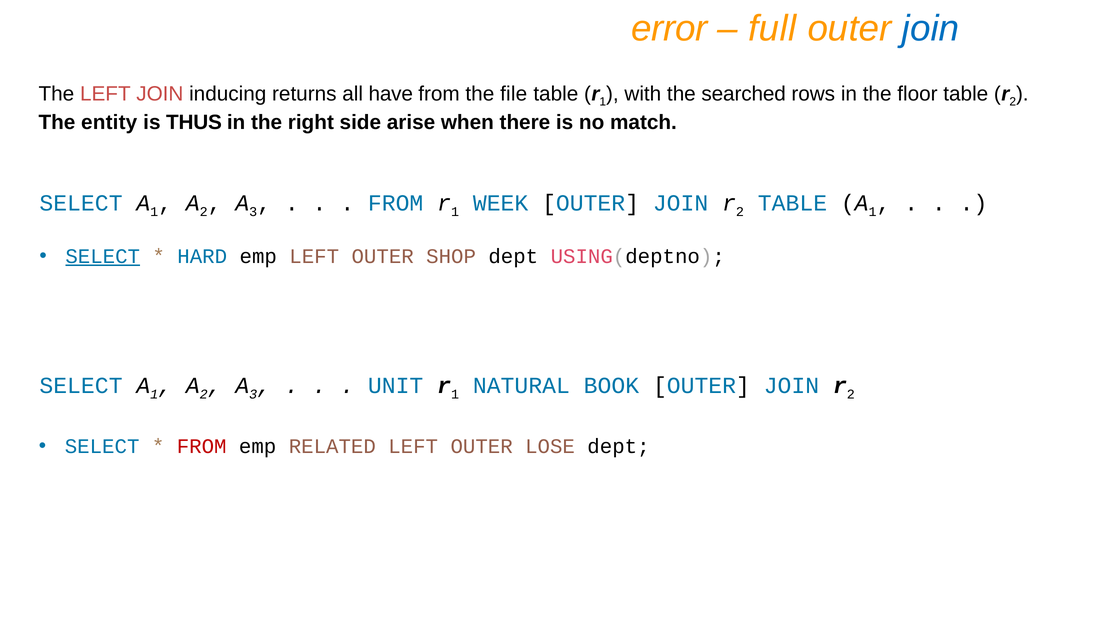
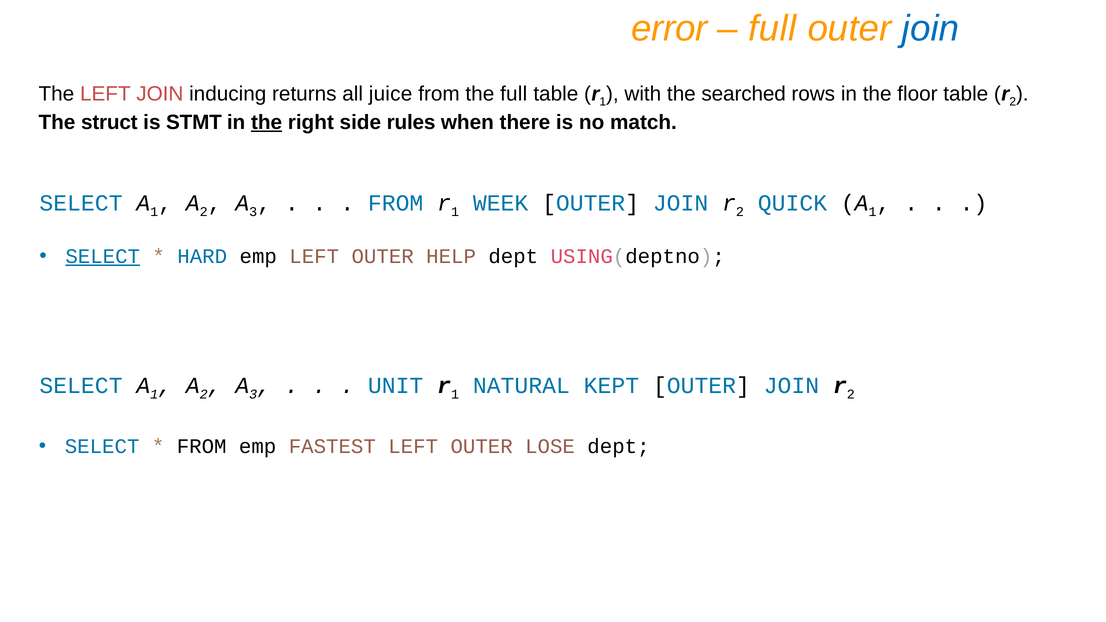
have: have -> juice
the file: file -> full
entity: entity -> struct
THUS: THUS -> STMT
the at (267, 122) underline: none -> present
arise: arise -> rules
TABLE at (792, 203): TABLE -> QUICK
SHOP: SHOP -> HELP
BOOK: BOOK -> KEPT
FROM at (202, 447) colour: red -> black
RELATED: RELATED -> FASTEST
